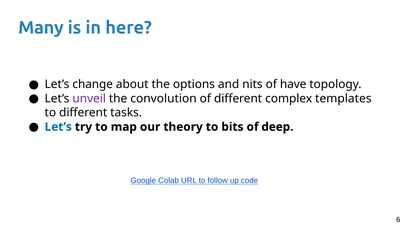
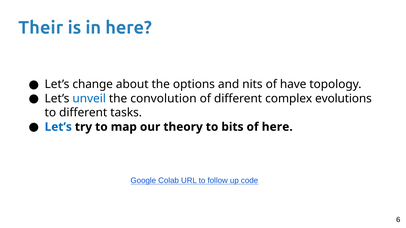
Many: Many -> Their
unveil colour: purple -> blue
templates: templates -> evolutions
of deep: deep -> here
